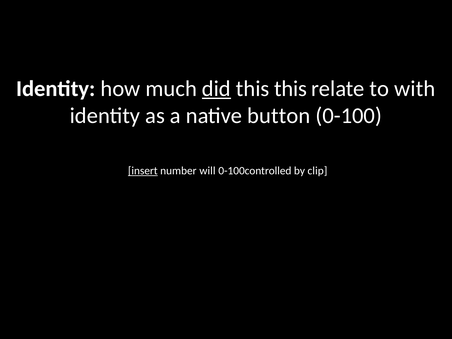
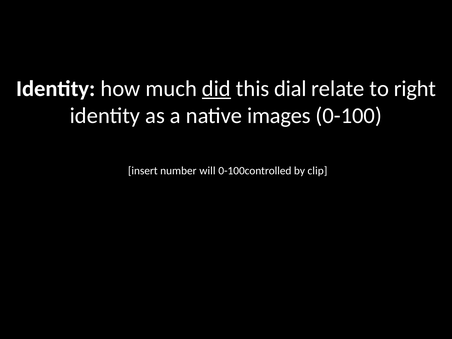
this this: this -> dial
with: with -> right
button: button -> images
insert underline: present -> none
